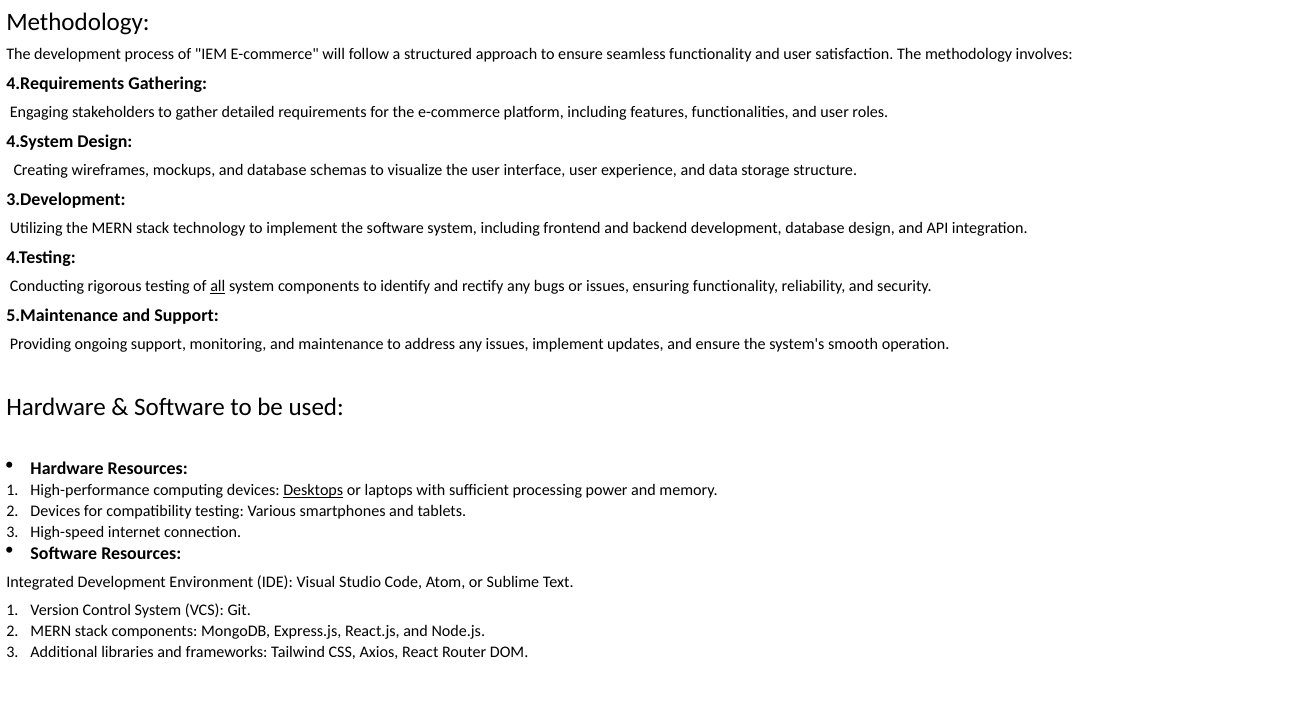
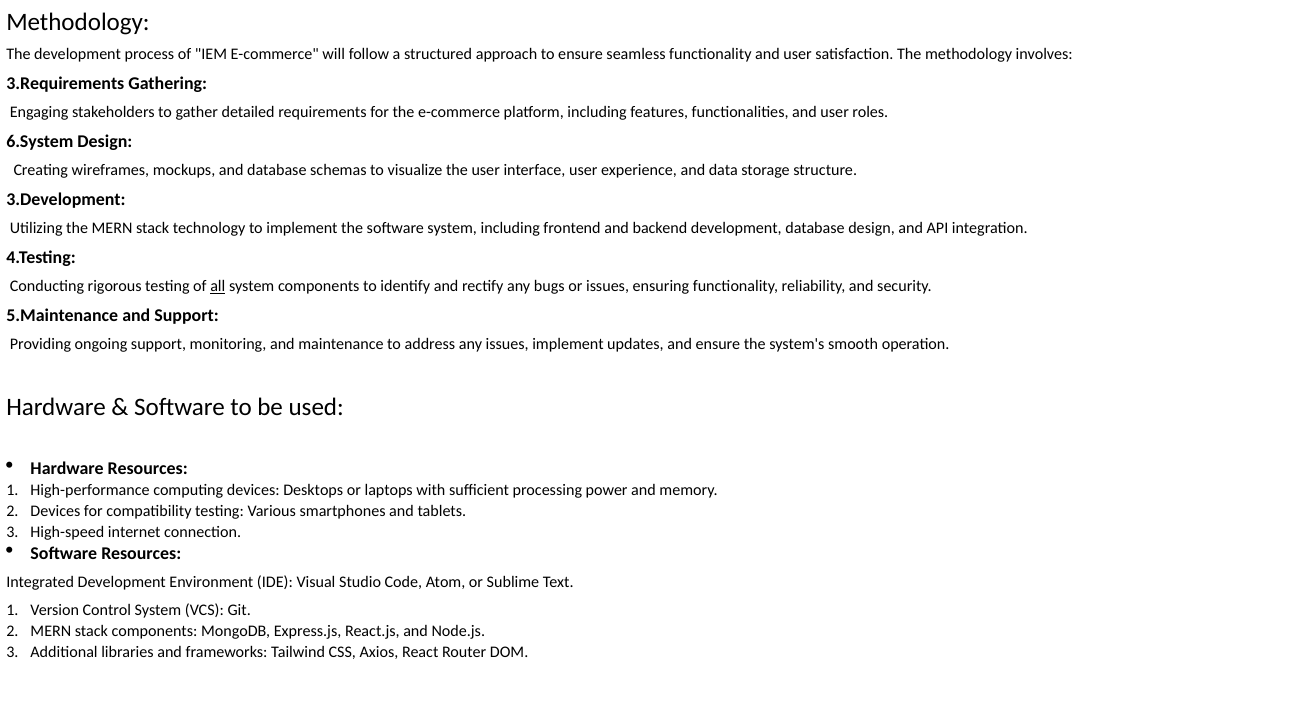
4.Requirements: 4.Requirements -> 3.Requirements
4.System: 4.System -> 6.System
Desktops underline: present -> none
